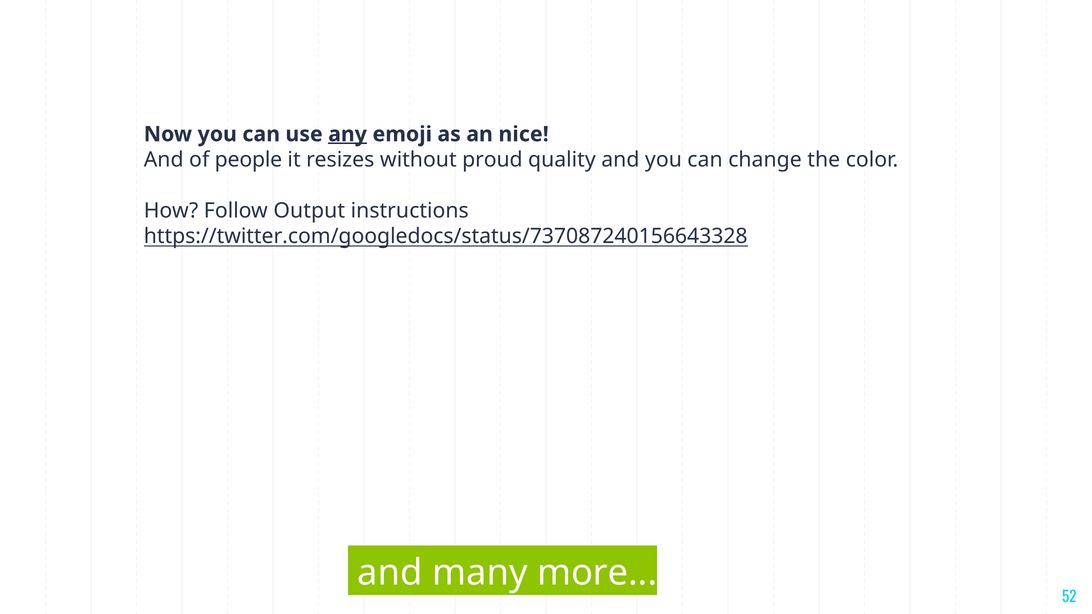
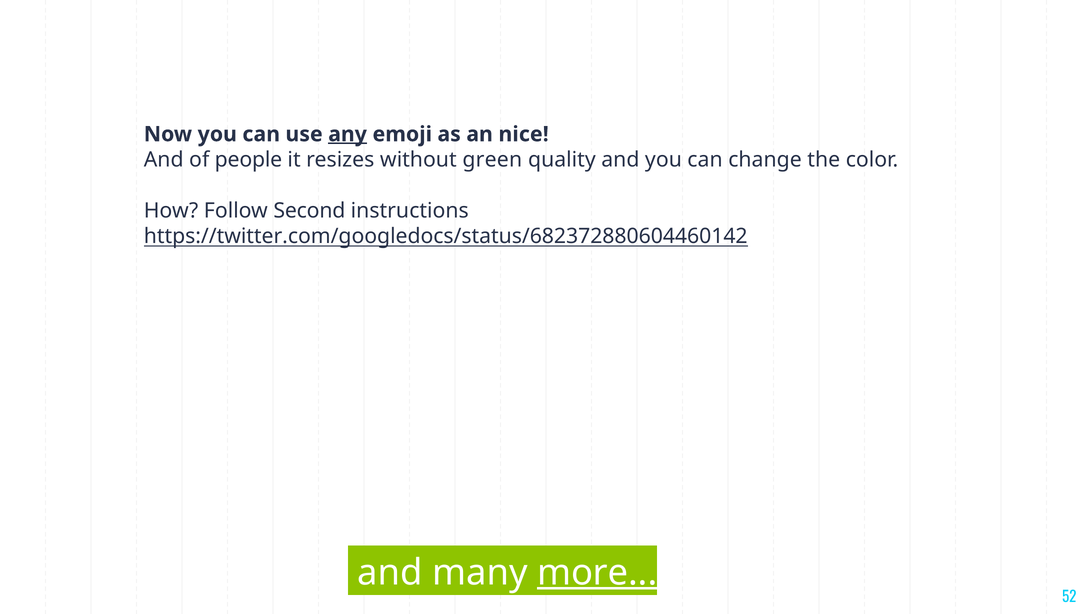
proud: proud -> green
Output: Output -> Second
https://twitter.com/googledocs/status/737087240156643328: https://twitter.com/googledocs/status/737087240156643328 -> https://twitter.com/googledocs/status/682372880604460142
more underline: none -> present
